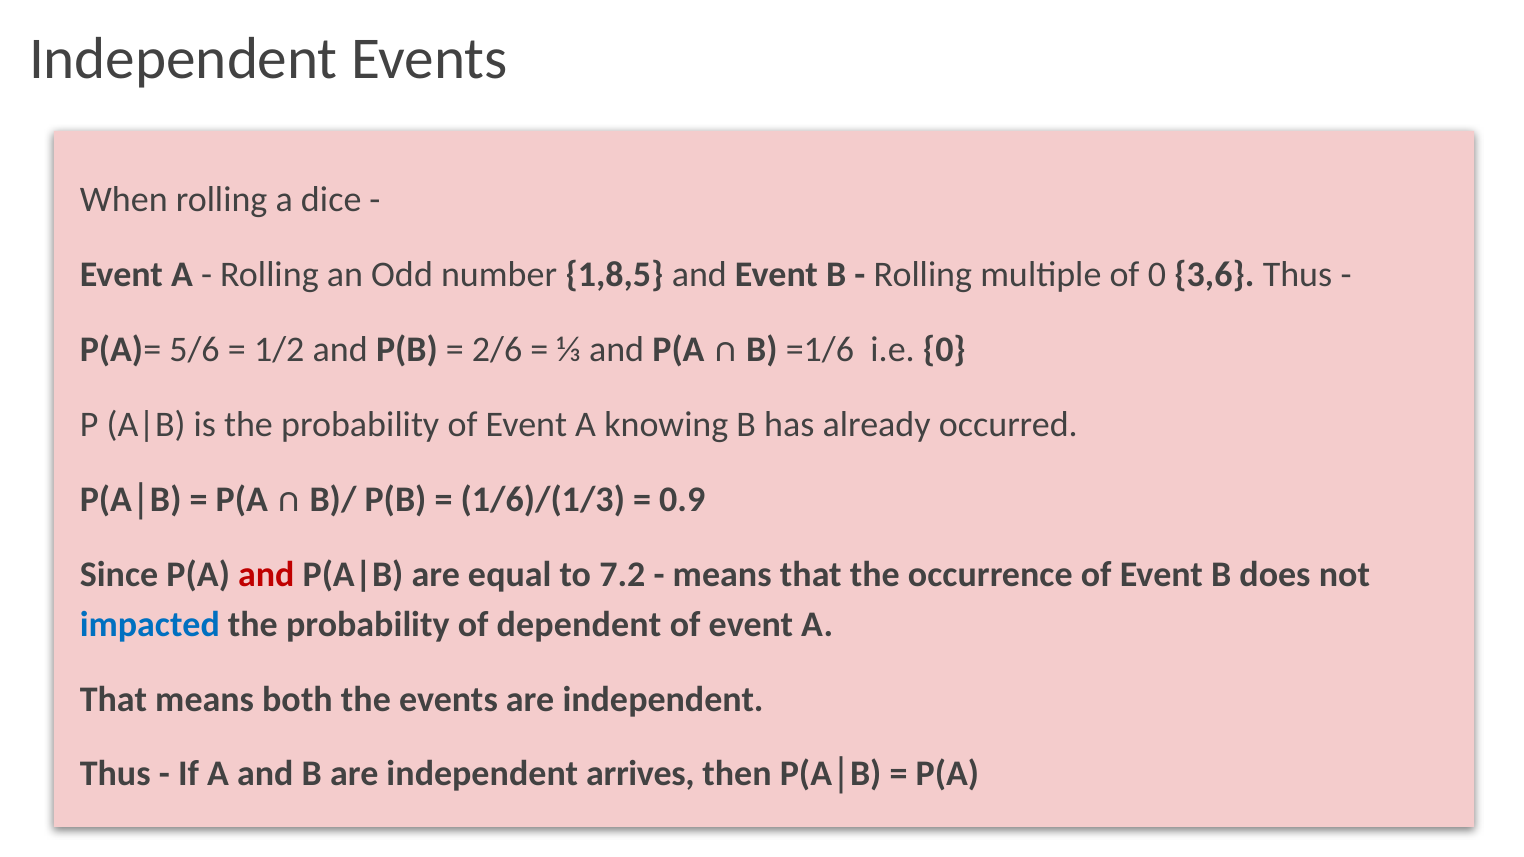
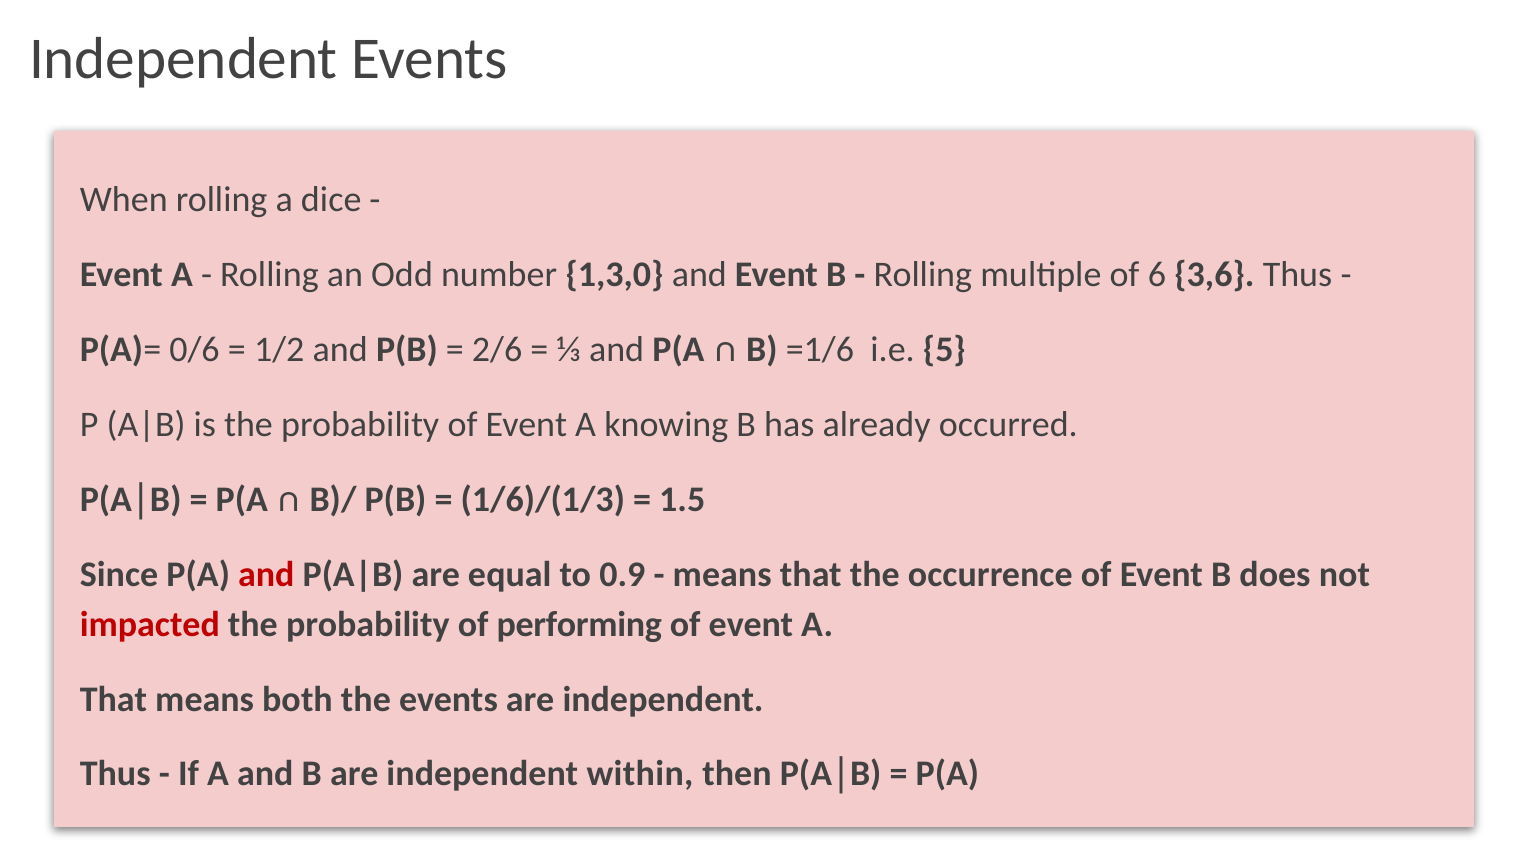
1,8,5: 1,8,5 -> 1,3,0
of 0: 0 -> 6
5/6: 5/6 -> 0/6
i.e 0: 0 -> 5
0.9: 0.9 -> 1.5
7.2: 7.2 -> 0.9
impacted colour: blue -> red
dependent: dependent -> performing
arrives: arrives -> within
